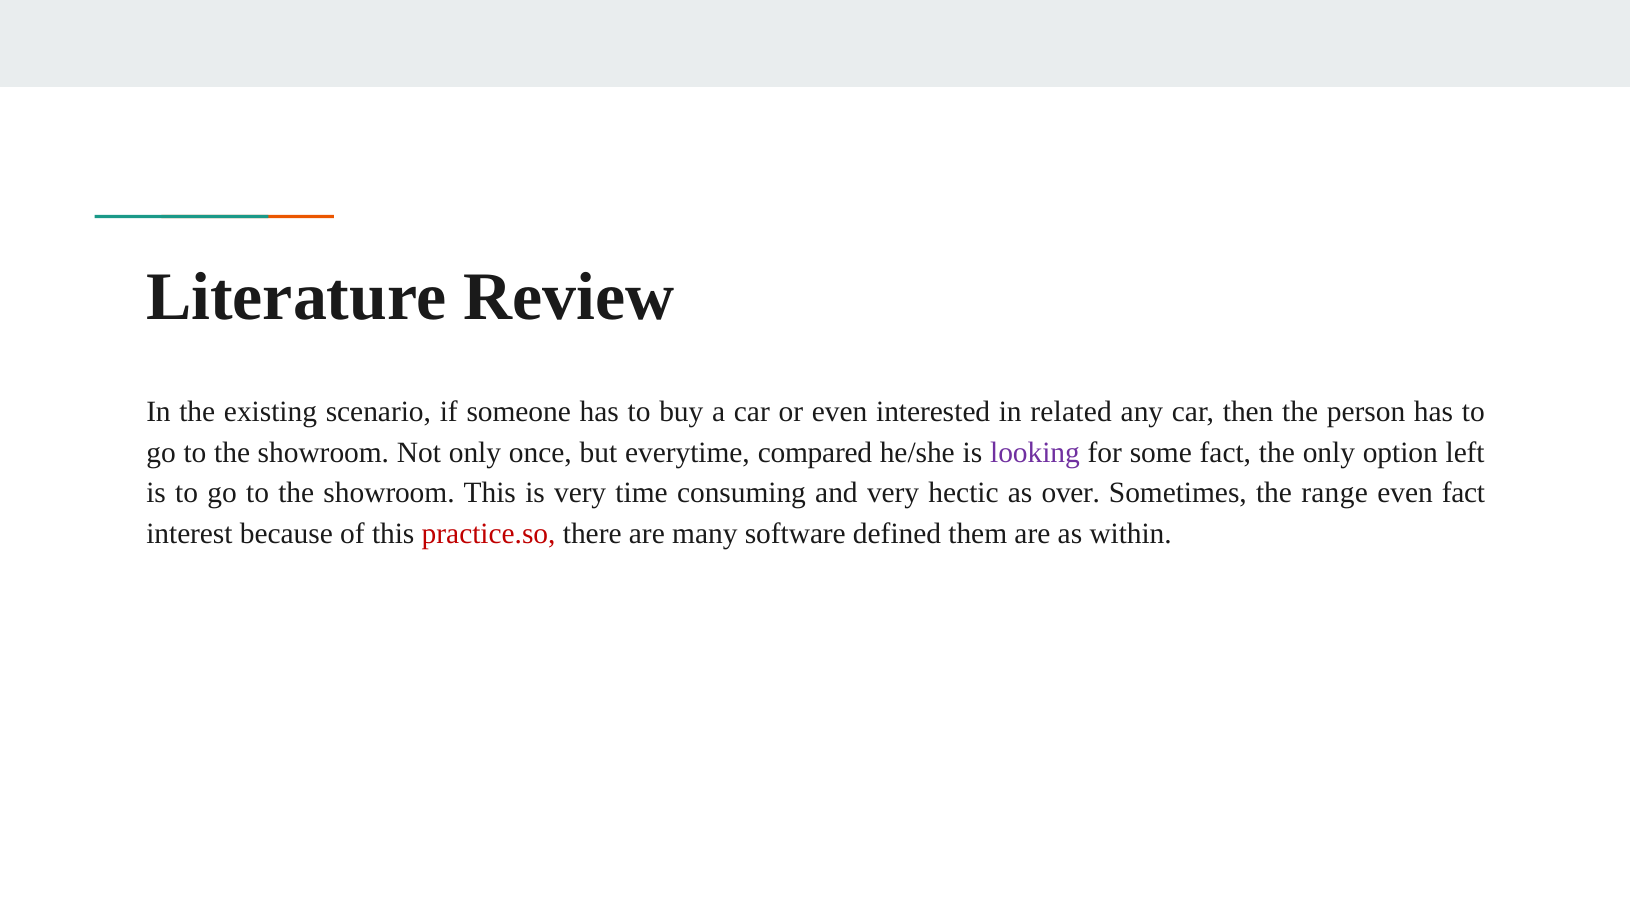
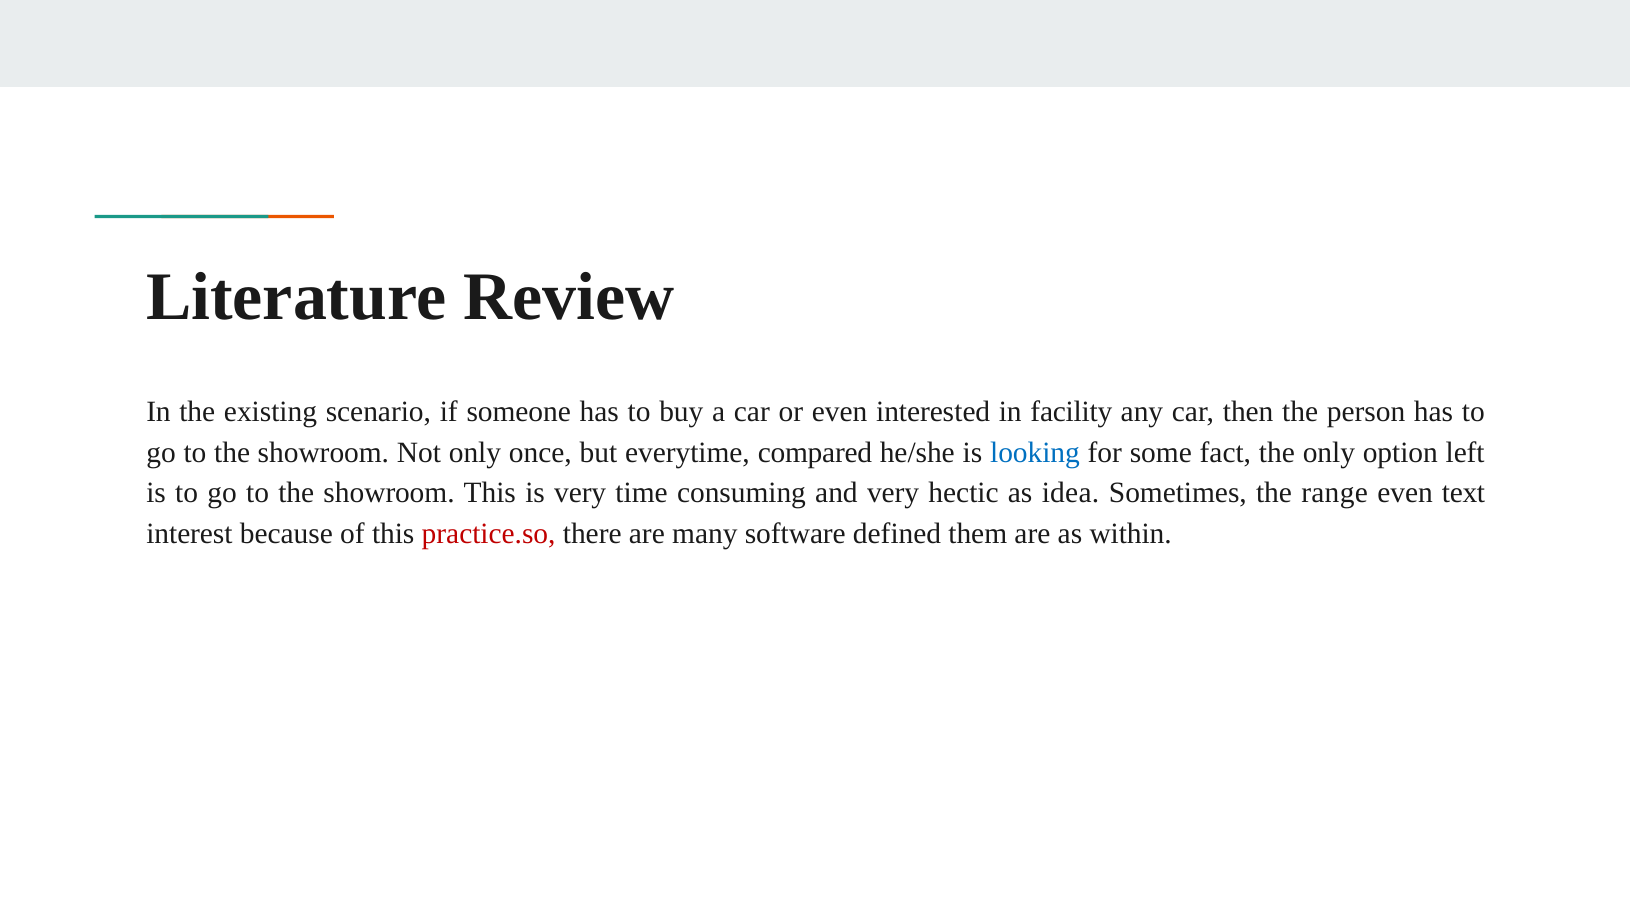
related: related -> facility
looking colour: purple -> blue
over: over -> idea
even fact: fact -> text
